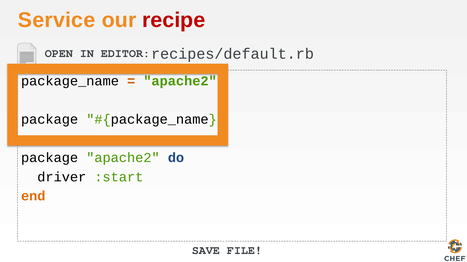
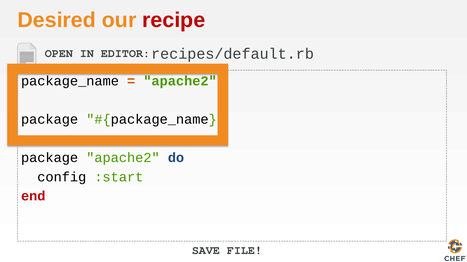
Service: Service -> Desired
driver: driver -> config
end colour: orange -> red
